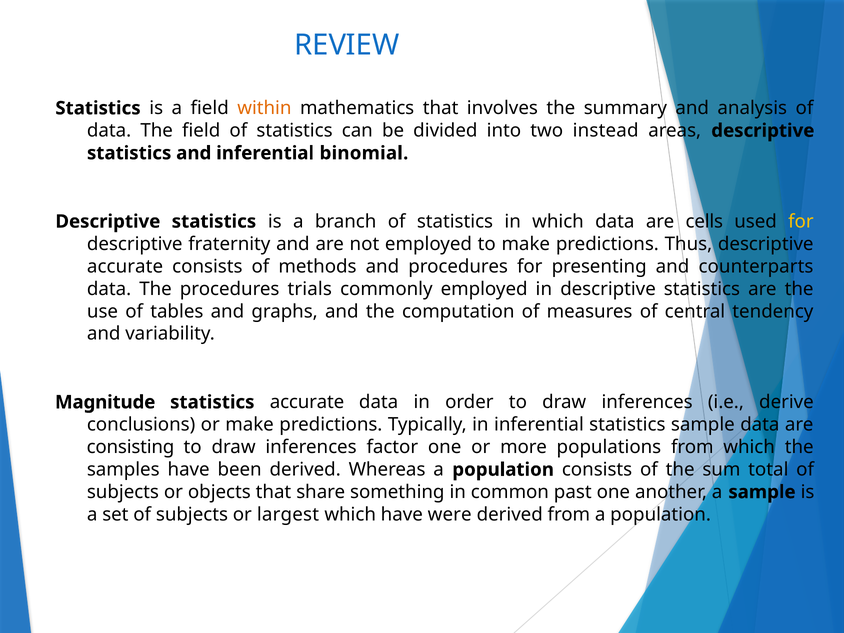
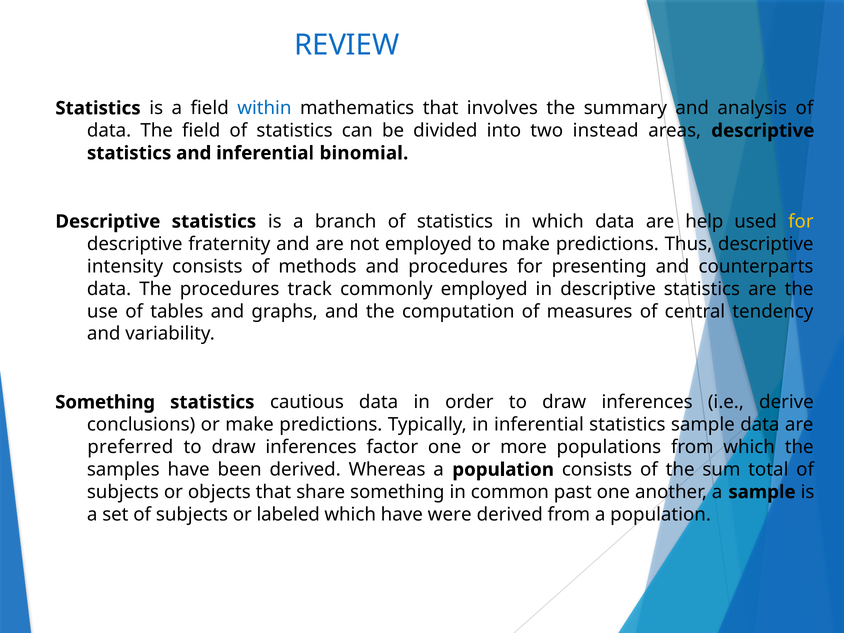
within colour: orange -> blue
cells: cells -> help
accurate at (125, 266): accurate -> intensity
trials: trials -> track
Magnitude at (105, 402): Magnitude -> Something
statistics accurate: accurate -> cautious
consisting: consisting -> preferred
largest: largest -> labeled
